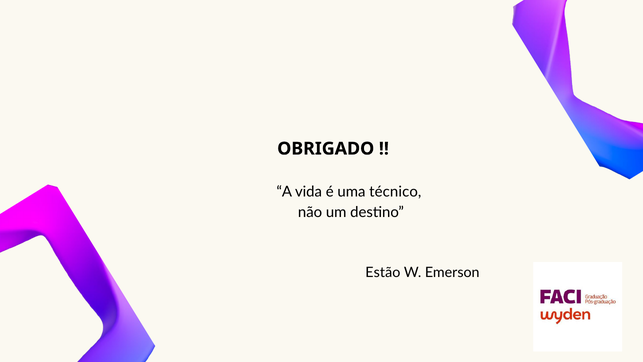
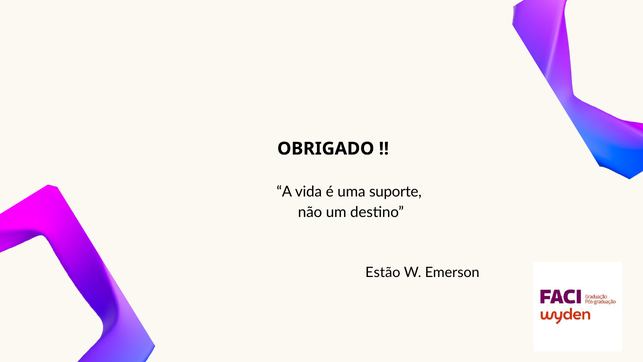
técnico: técnico -> suporte
